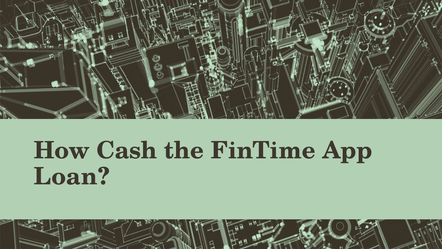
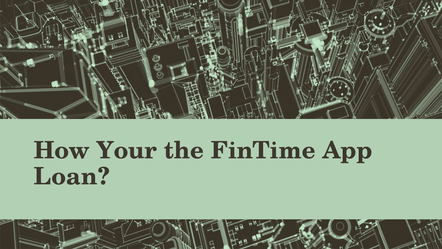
Cash: Cash -> Your
